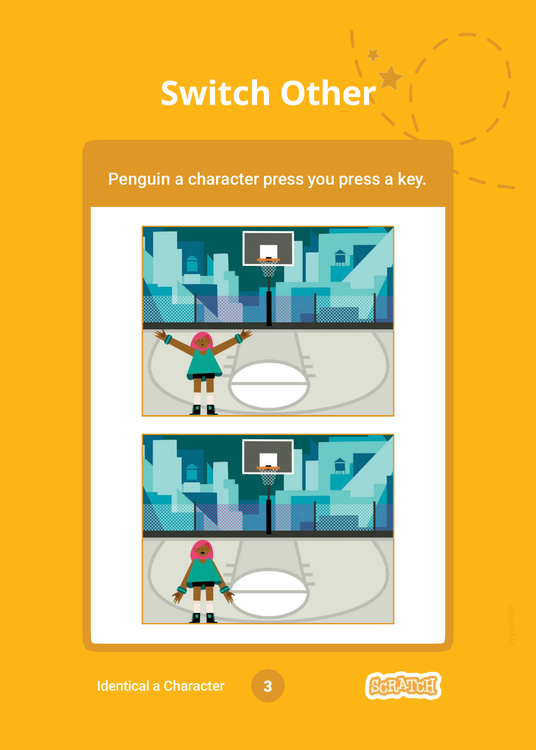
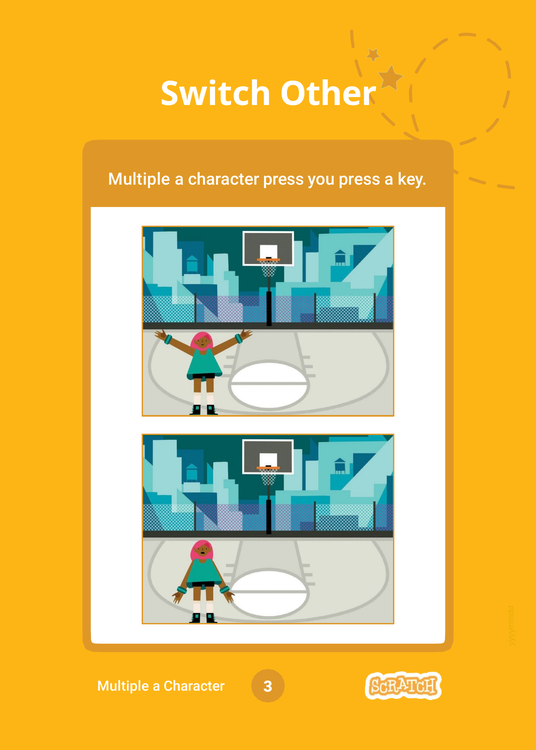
Penguin at (139, 179): Penguin -> Multiple
Identical at (123, 687): Identical -> Multiple
